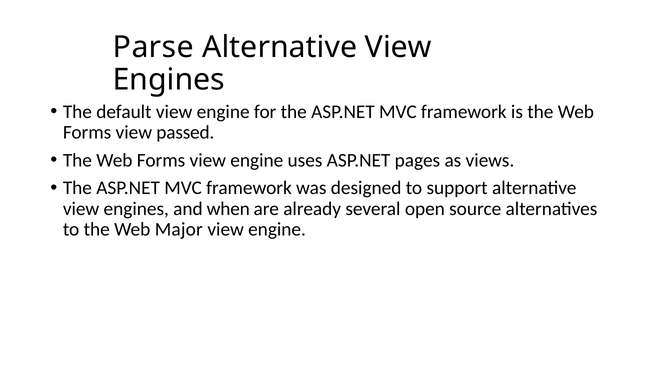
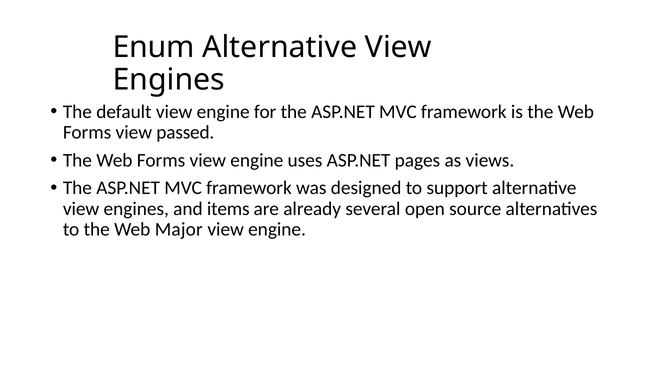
Parse: Parse -> Enum
when: when -> items
